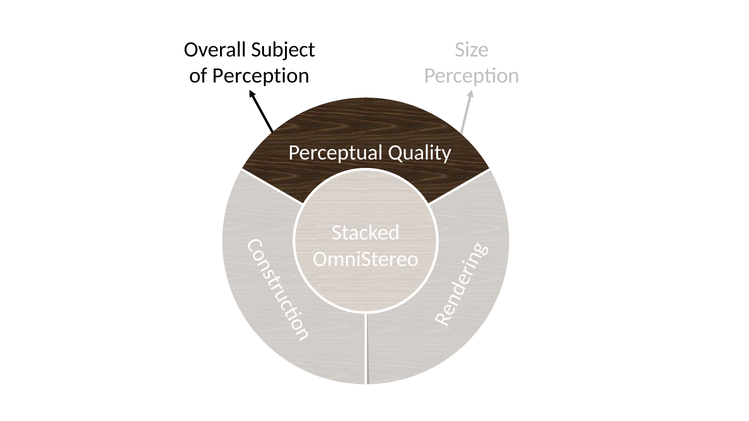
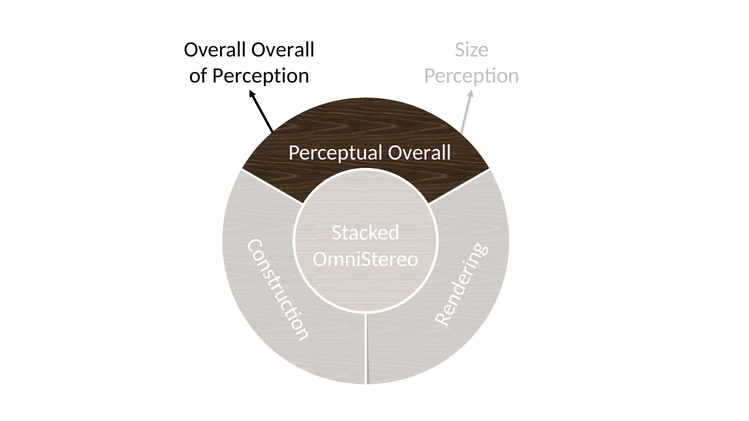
Overall Subject: Subject -> Overall
Perceptual Quality: Quality -> Overall
